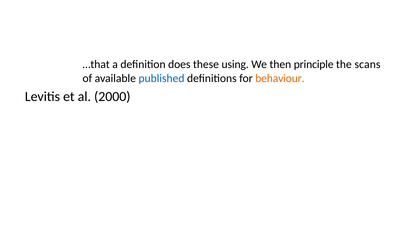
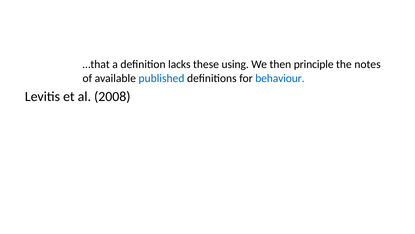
does: does -> lacks
scans: scans -> notes
behaviour colour: orange -> blue
2000: 2000 -> 2008
